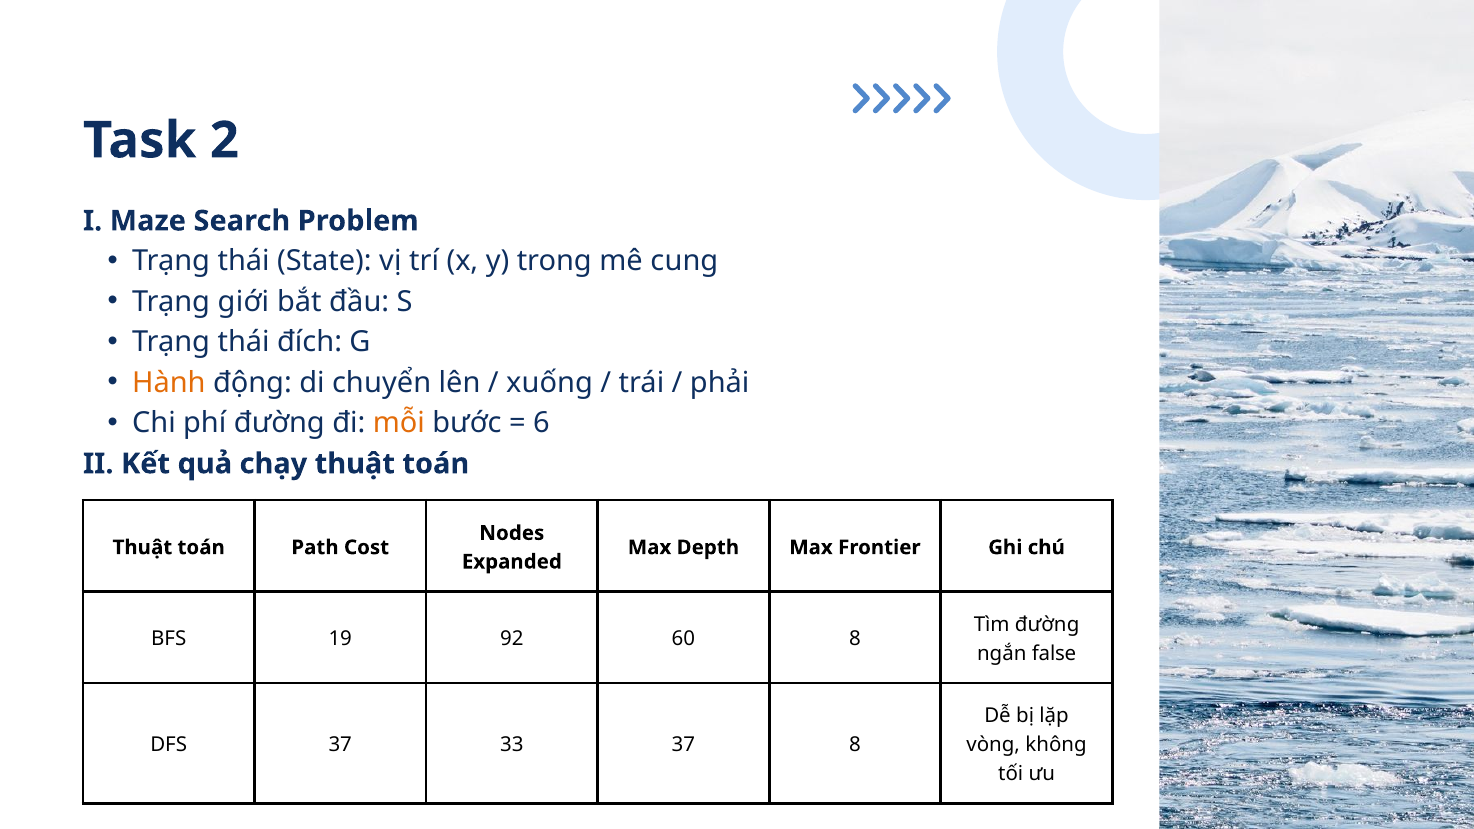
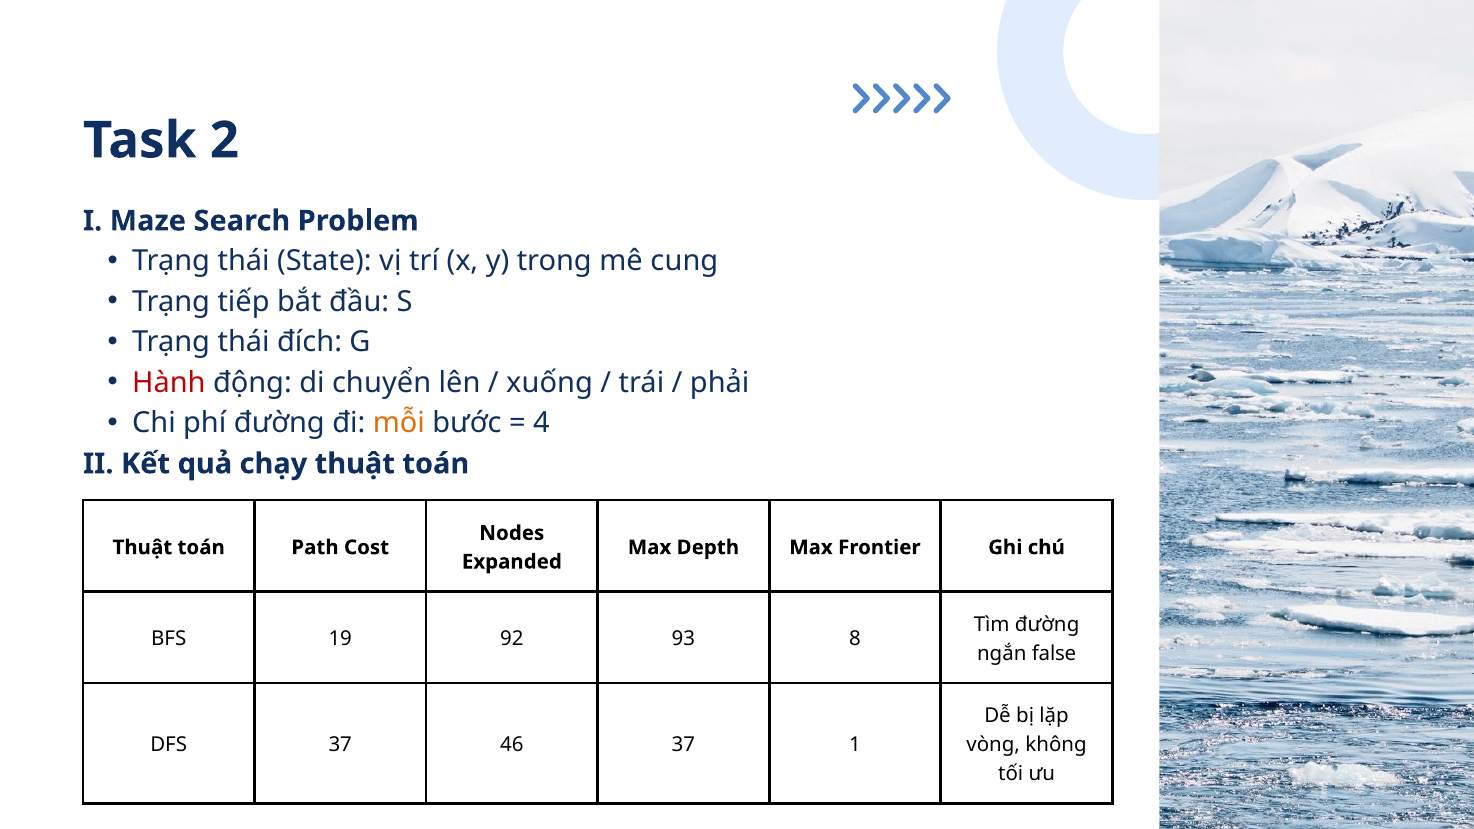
giới: giới -> tiếp
Hành colour: orange -> red
6: 6 -> 4
60: 60 -> 93
33: 33 -> 46
37 8: 8 -> 1
